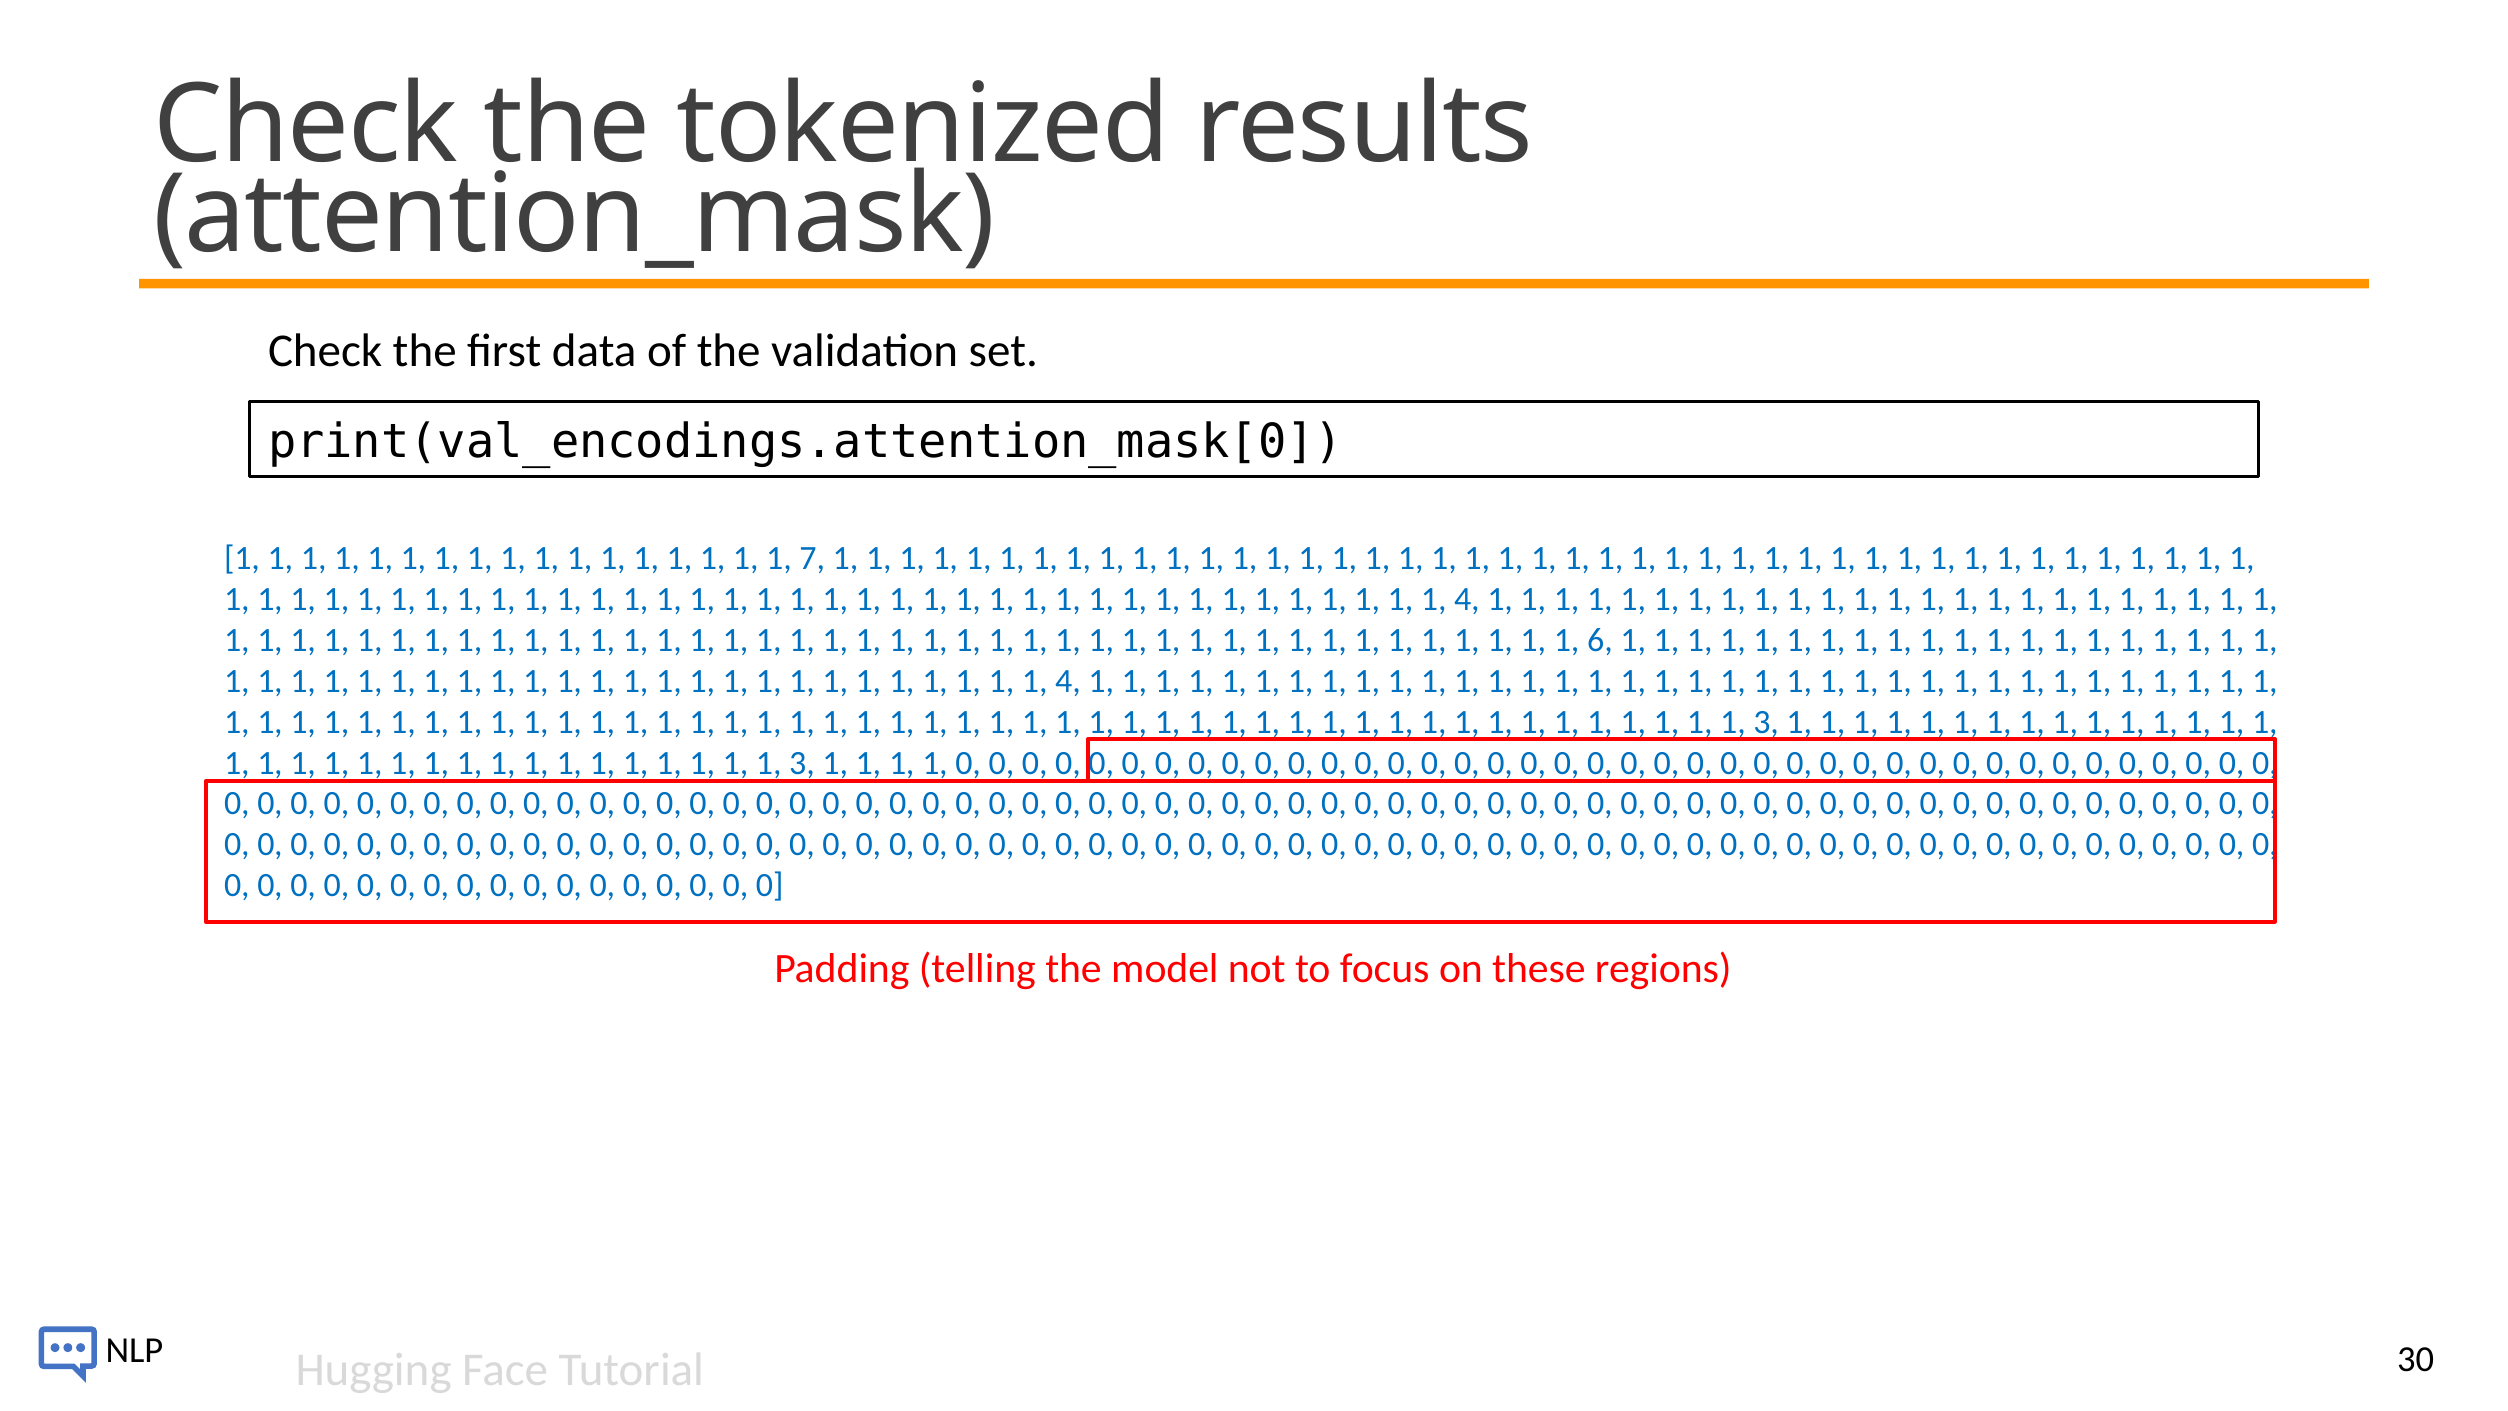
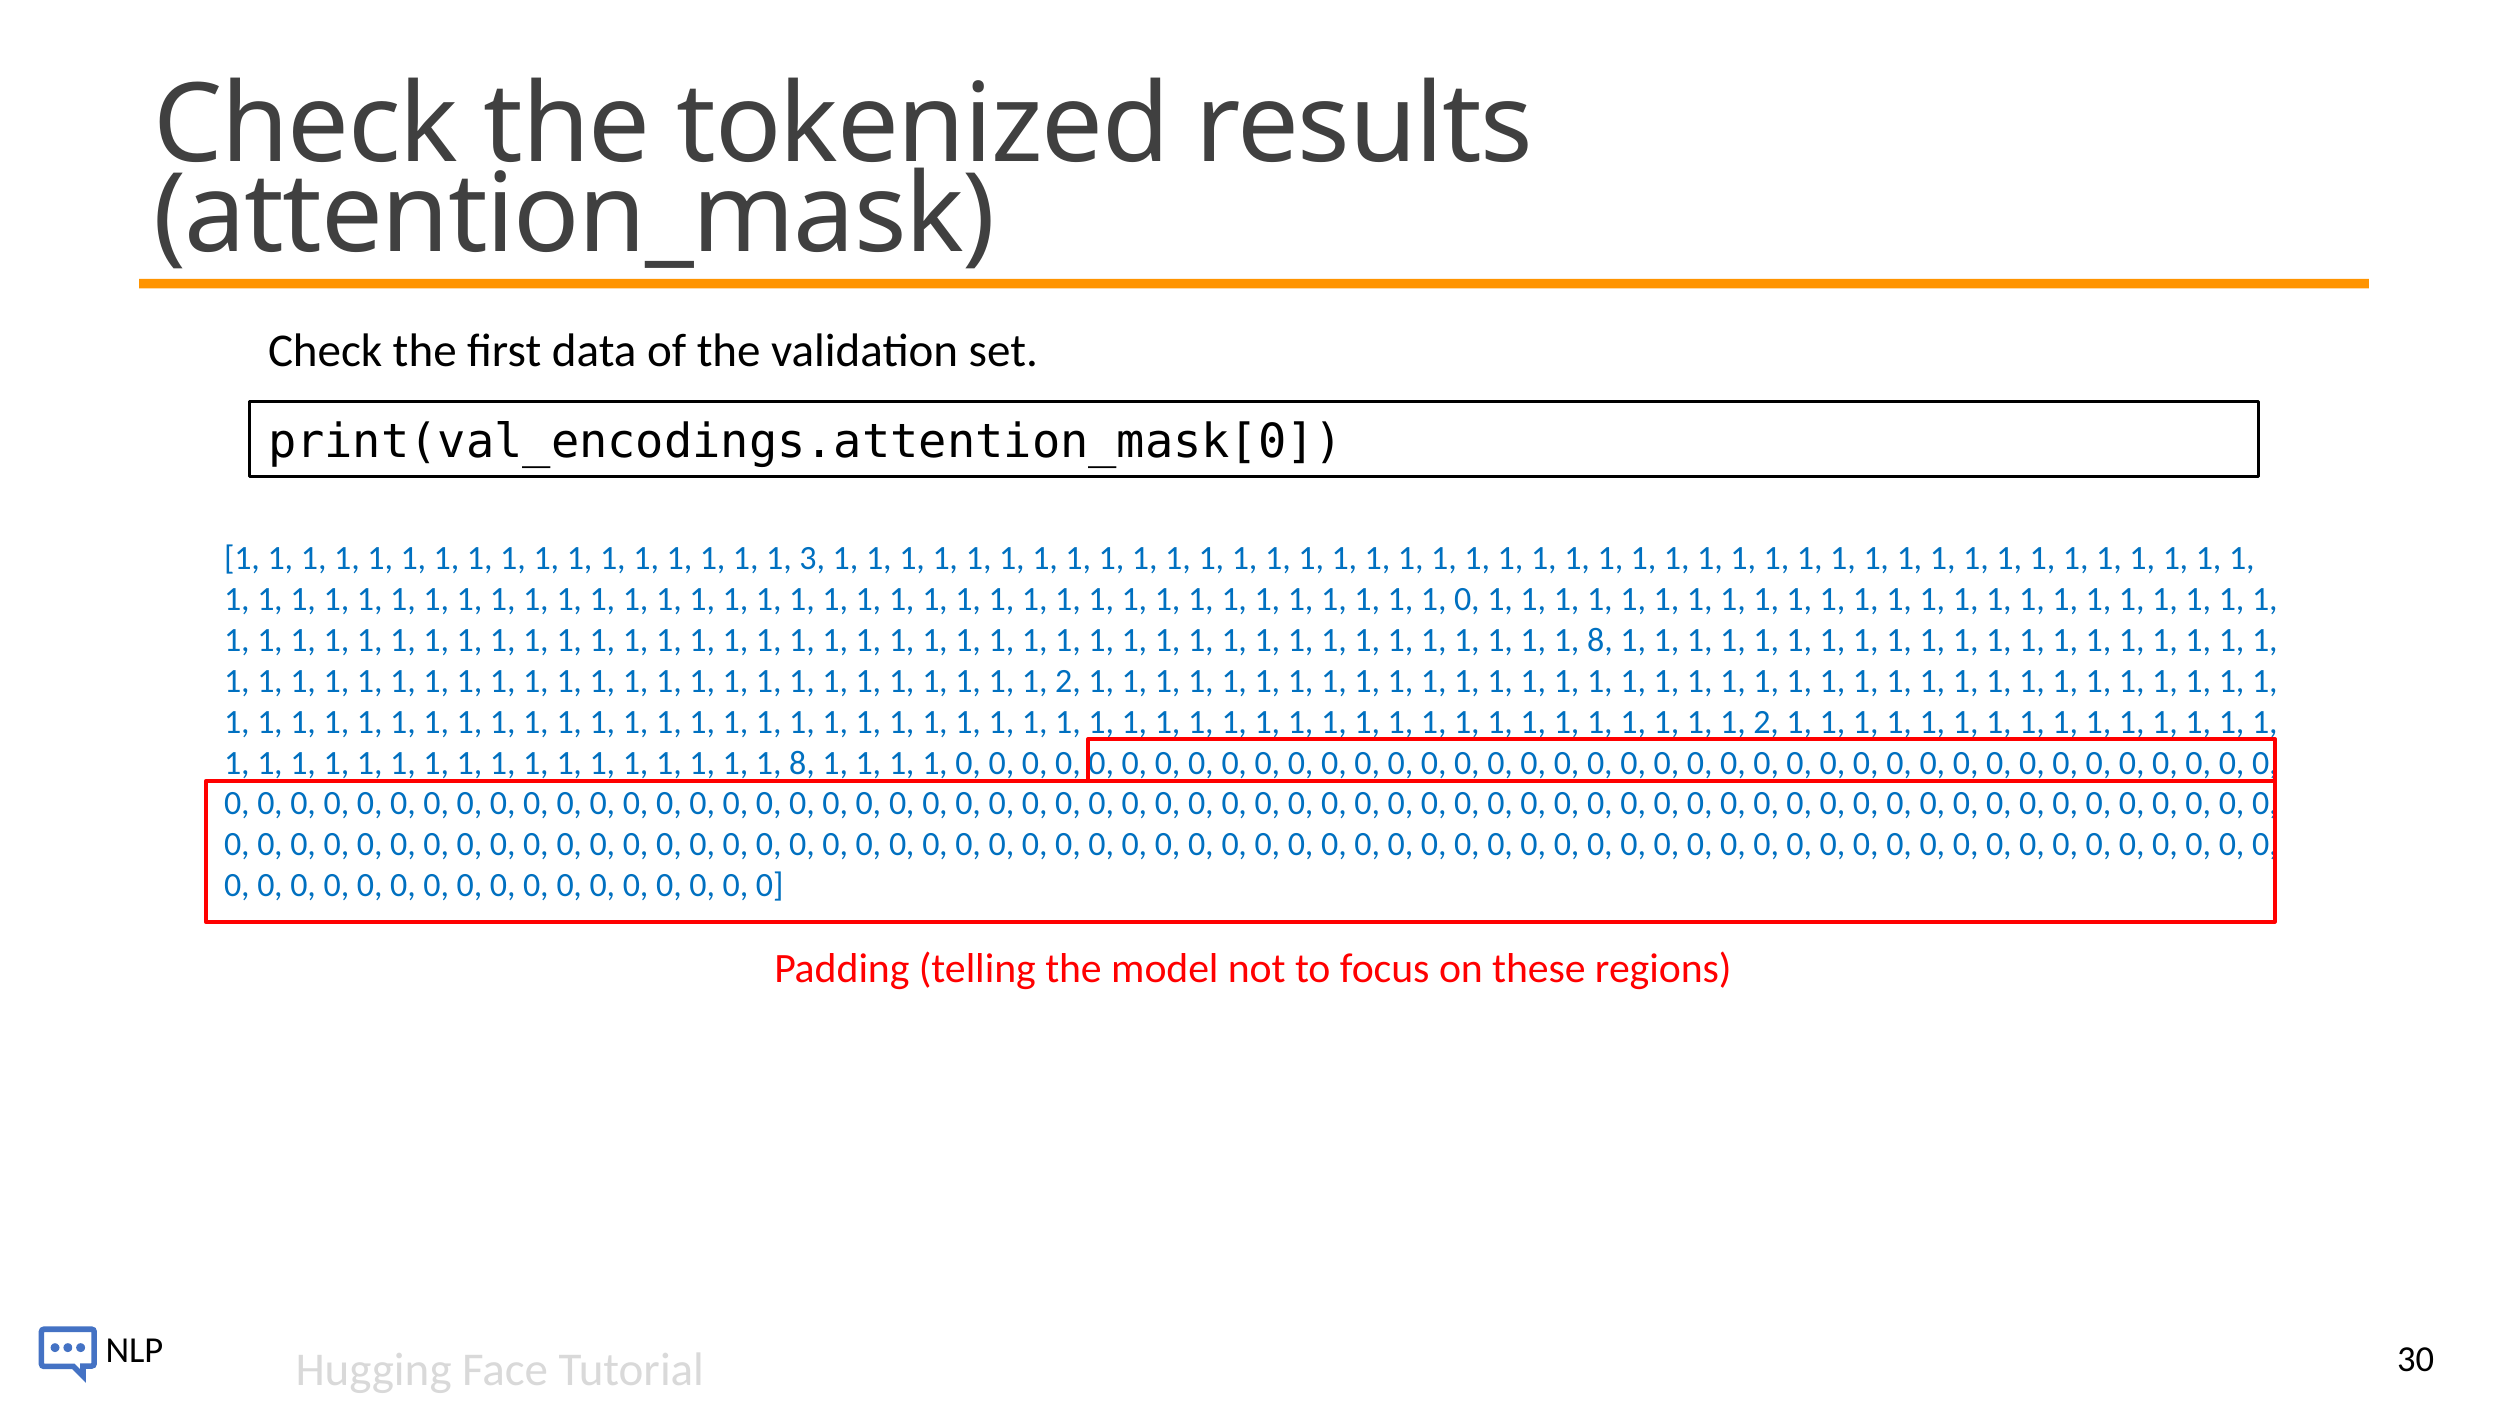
7: 7 -> 3
4 at (1467, 599): 4 -> 0
6 at (1600, 640): 6 -> 8
4 at (1068, 681): 4 -> 2
3 at (1766, 722): 3 -> 2
3 at (802, 763): 3 -> 8
